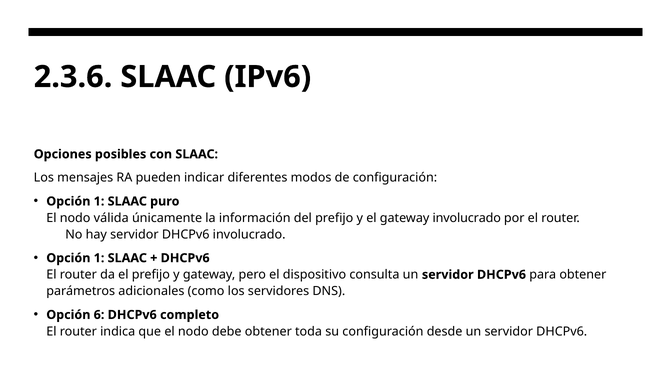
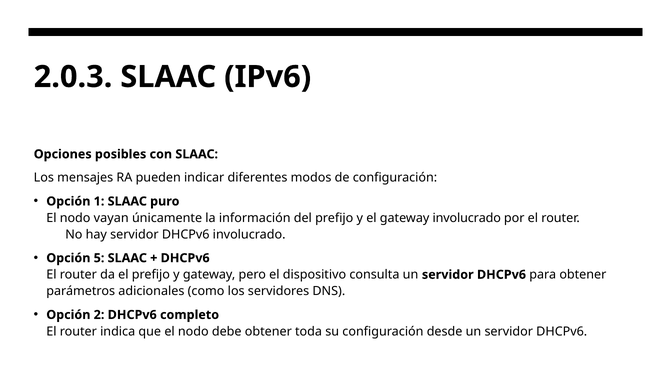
2.3.6: 2.3.6 -> 2.0.3
válida: válida -> vayan
1 at (99, 258): 1 -> 5
6: 6 -> 2
